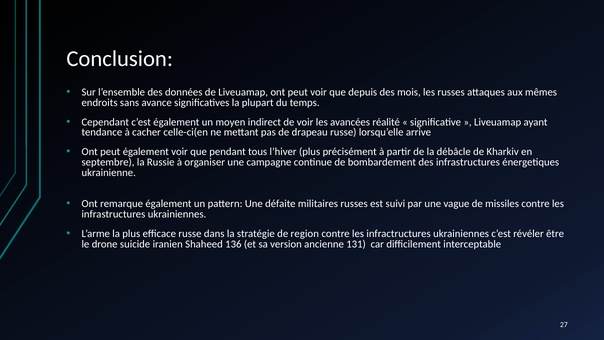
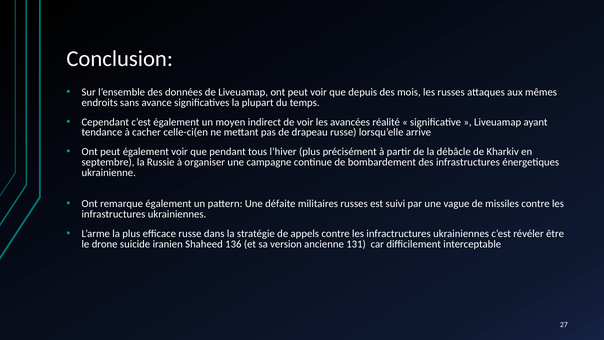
region: region -> appels
